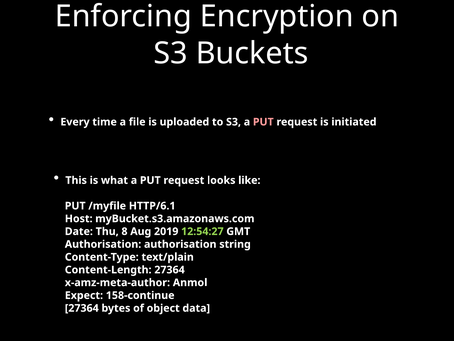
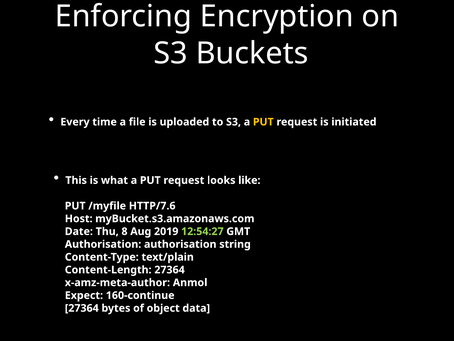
PUT at (263, 122) colour: pink -> yellow
HTTP/6.1: HTTP/6.1 -> HTTP/7.6
158-continue: 158-continue -> 160-continue
